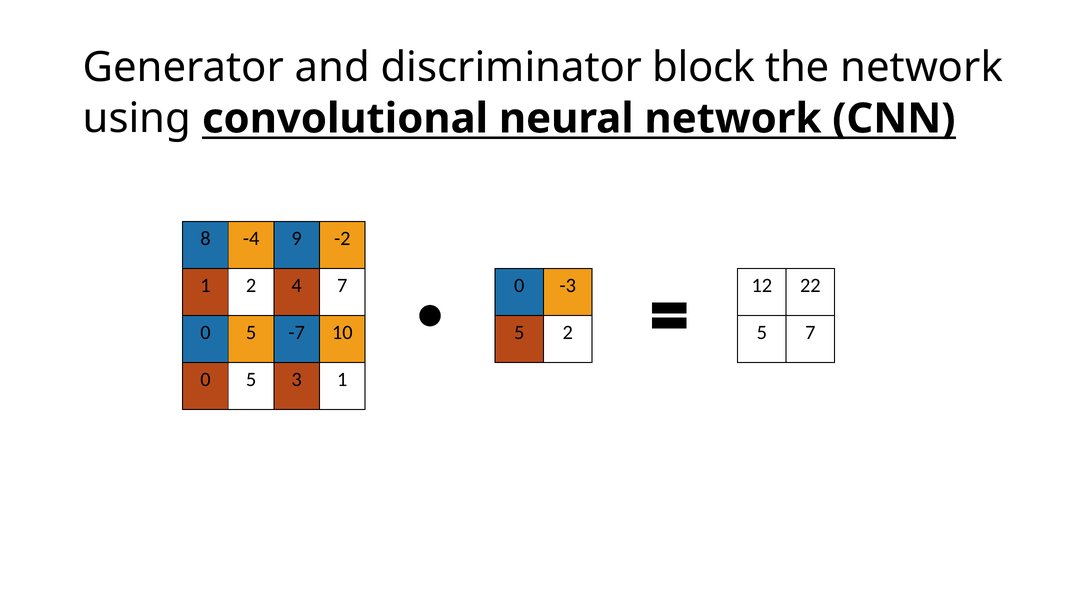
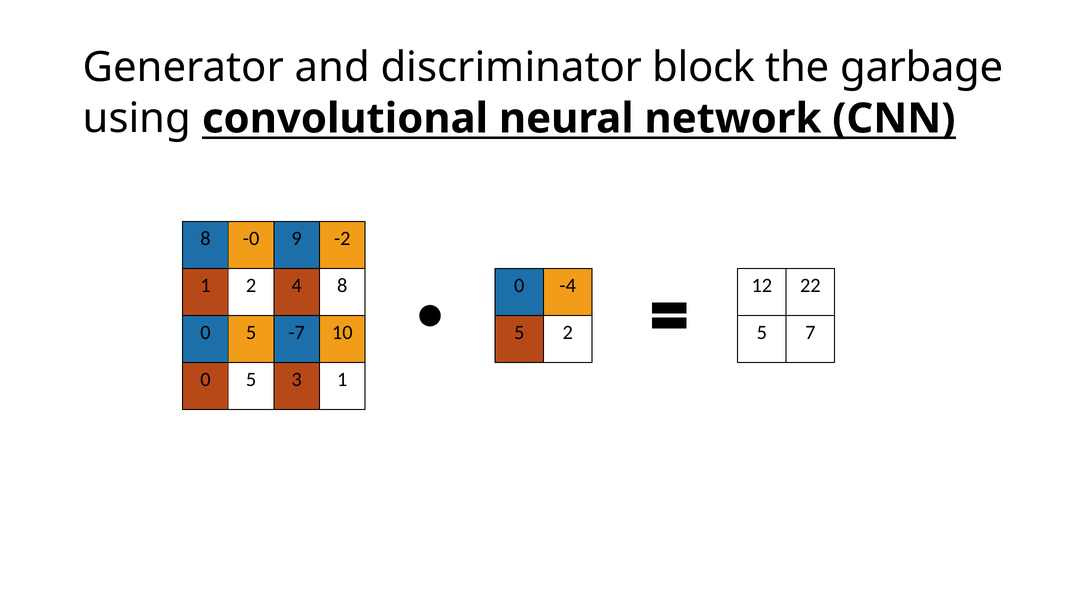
the network: network -> garbage
-4: -4 -> -0
4 7: 7 -> 8
-3: -3 -> -4
